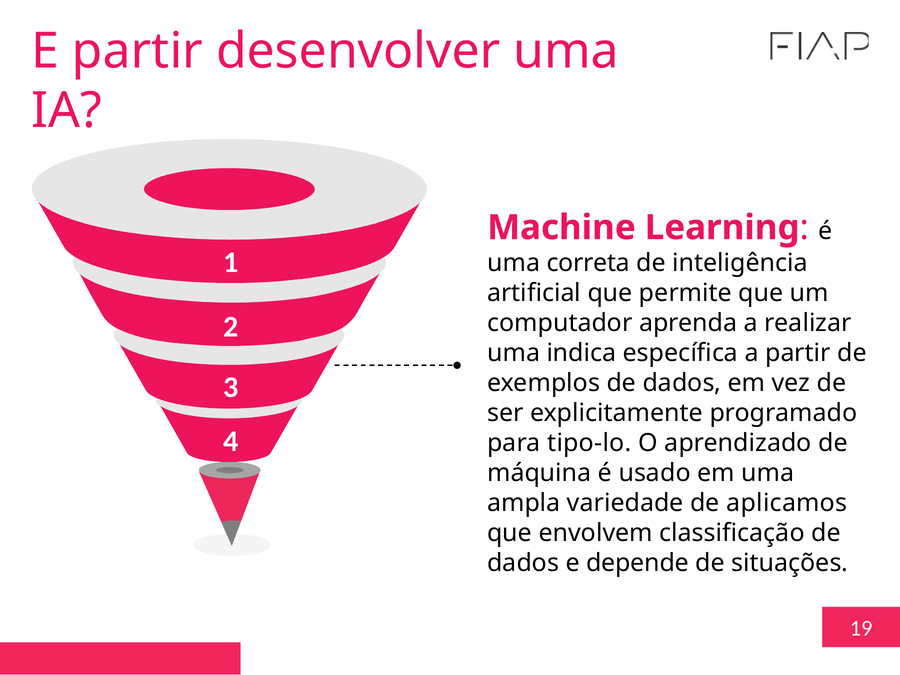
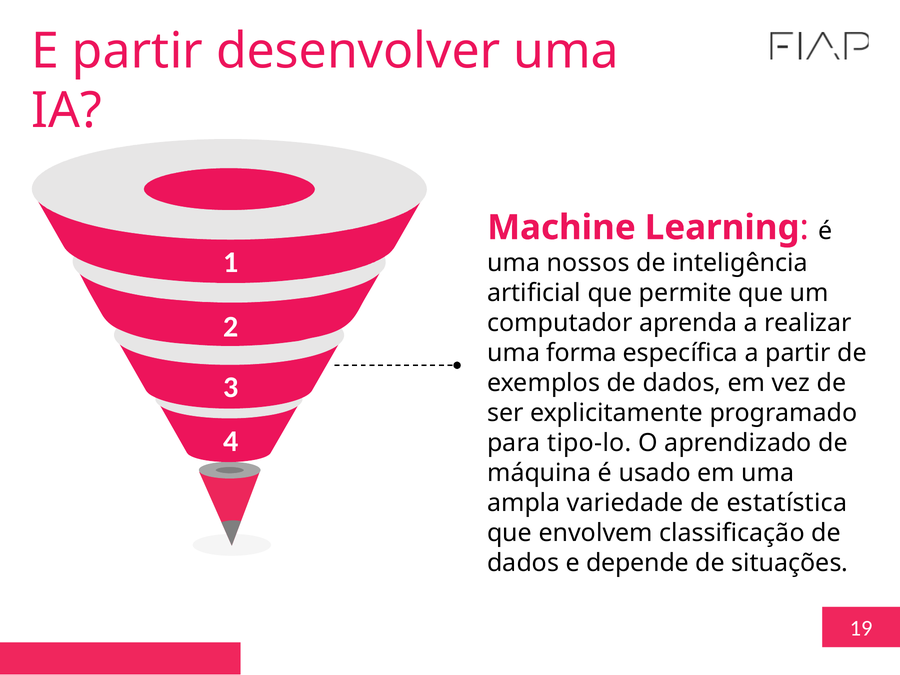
correta: correta -> nossos
indica: indica -> forma
aplicamos: aplicamos -> estatística
